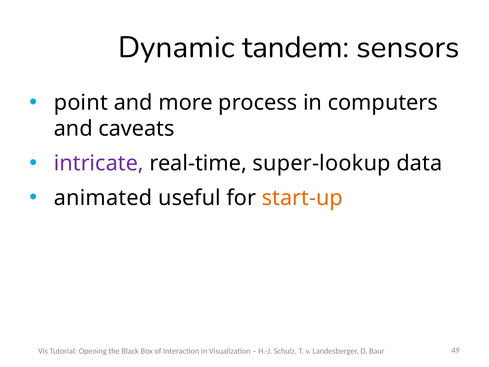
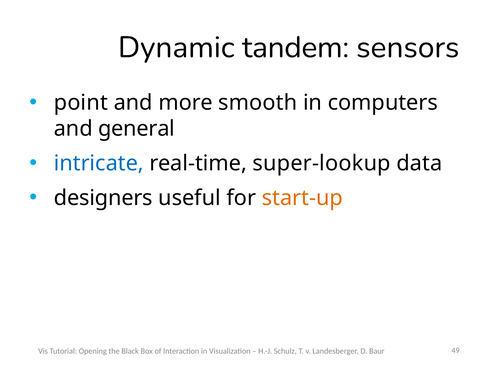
process: process -> smooth
caveats: caveats -> general
intricate colour: purple -> blue
animated: animated -> designers
